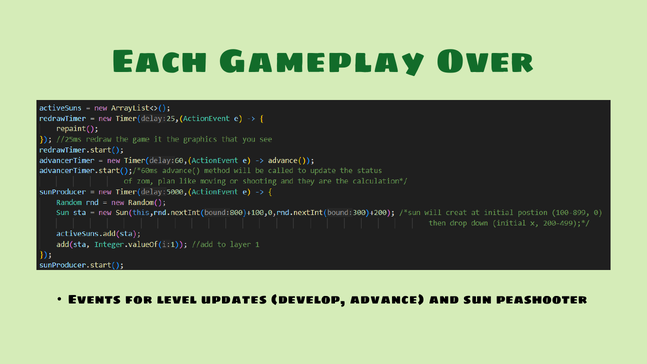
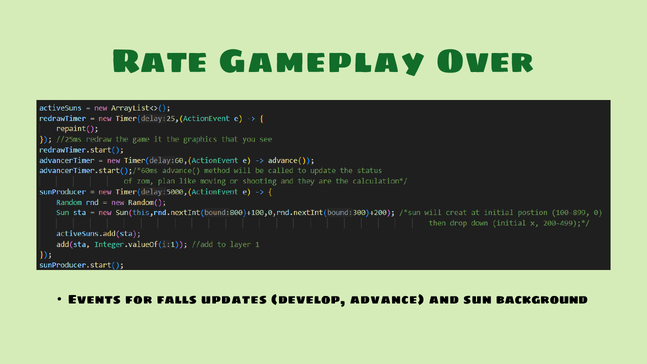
Each: Each -> Rate
level: level -> falls
peashooter: peashooter -> background
